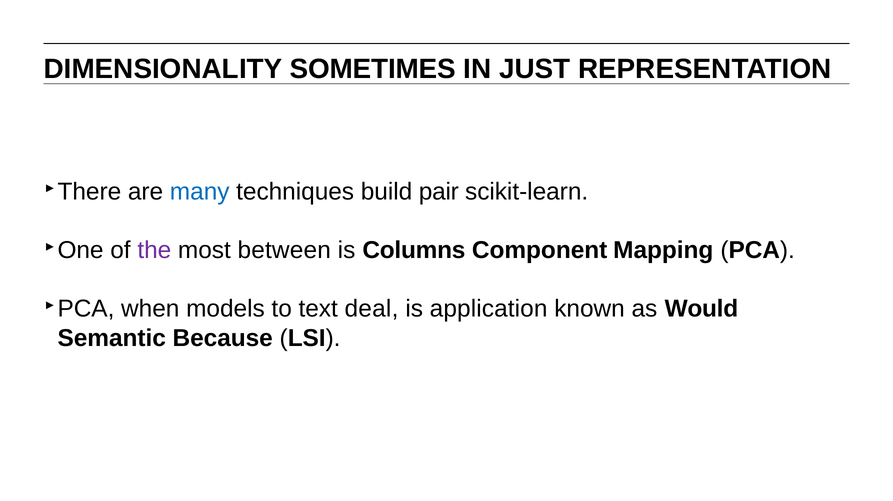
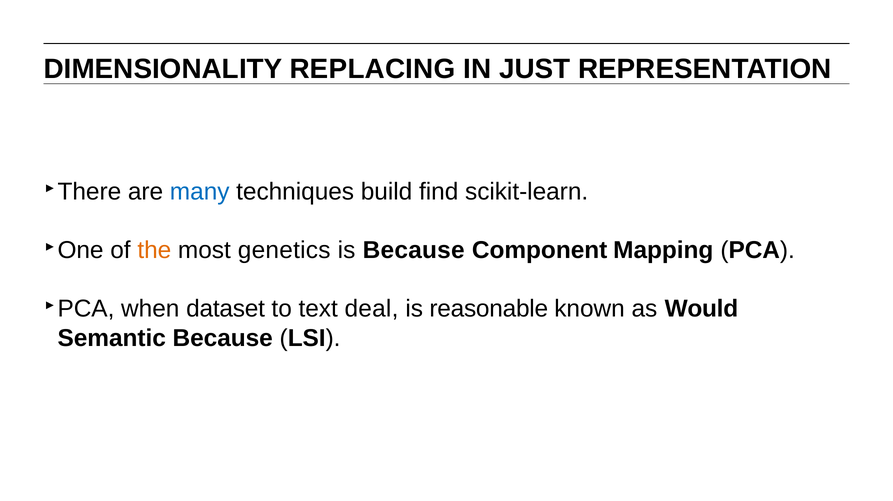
SOMETIMES: SOMETIMES -> REPLACING
pair: pair -> find
the colour: purple -> orange
between: between -> genetics
is Columns: Columns -> Because
models: models -> dataset
application: application -> reasonable
